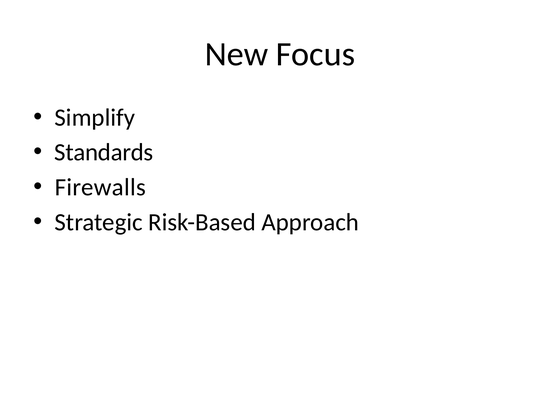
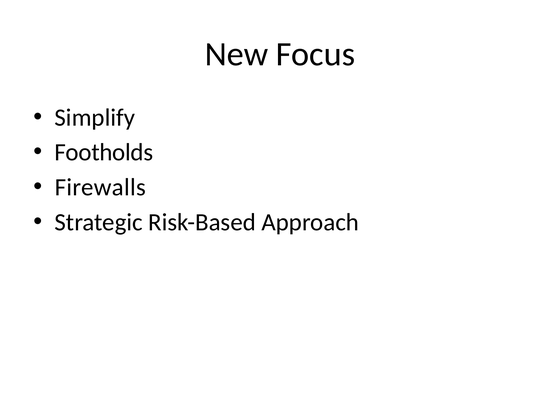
Standards: Standards -> Footholds
